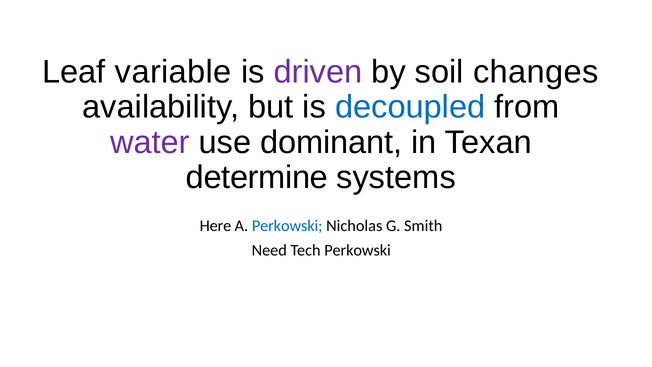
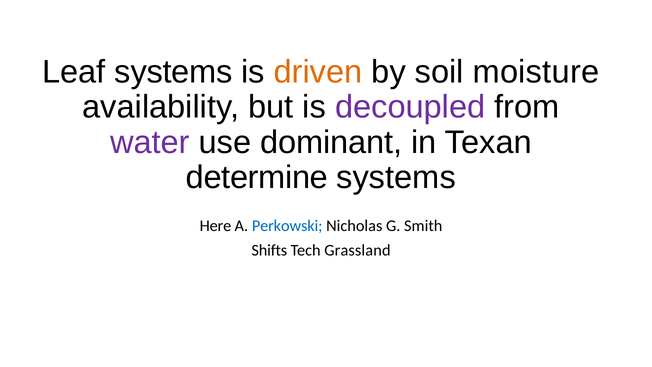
Leaf variable: variable -> systems
driven colour: purple -> orange
changes: changes -> moisture
decoupled colour: blue -> purple
Need: Need -> Shifts
Tech Perkowski: Perkowski -> Grassland
